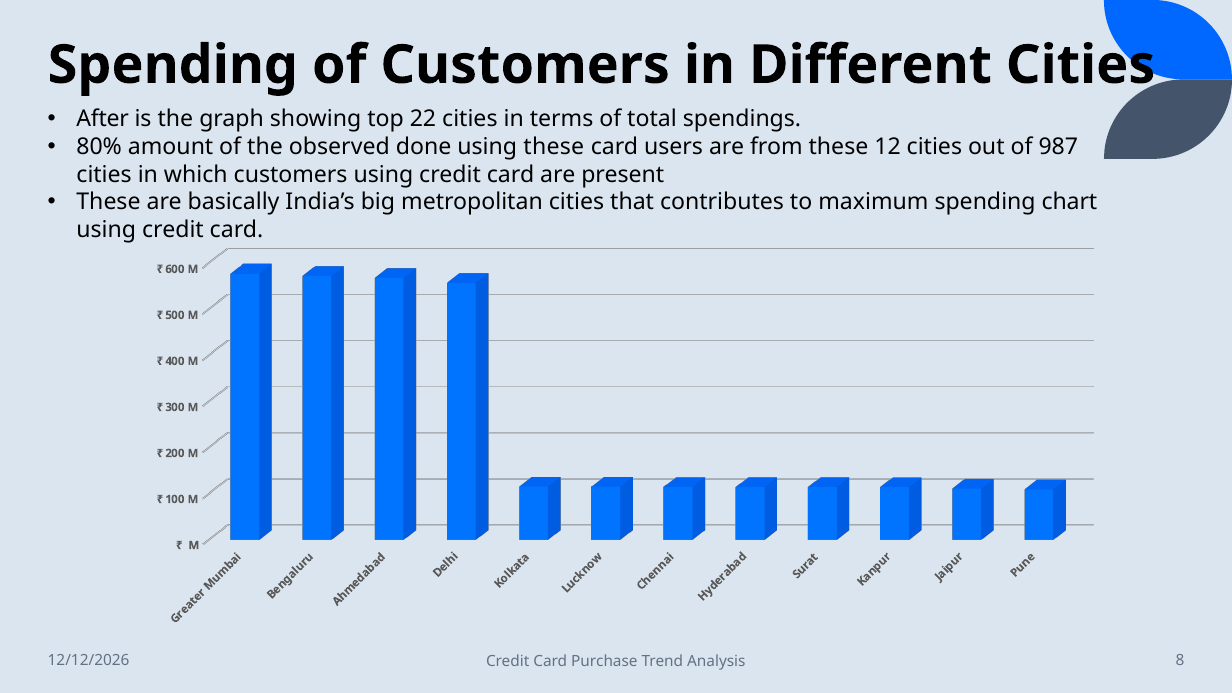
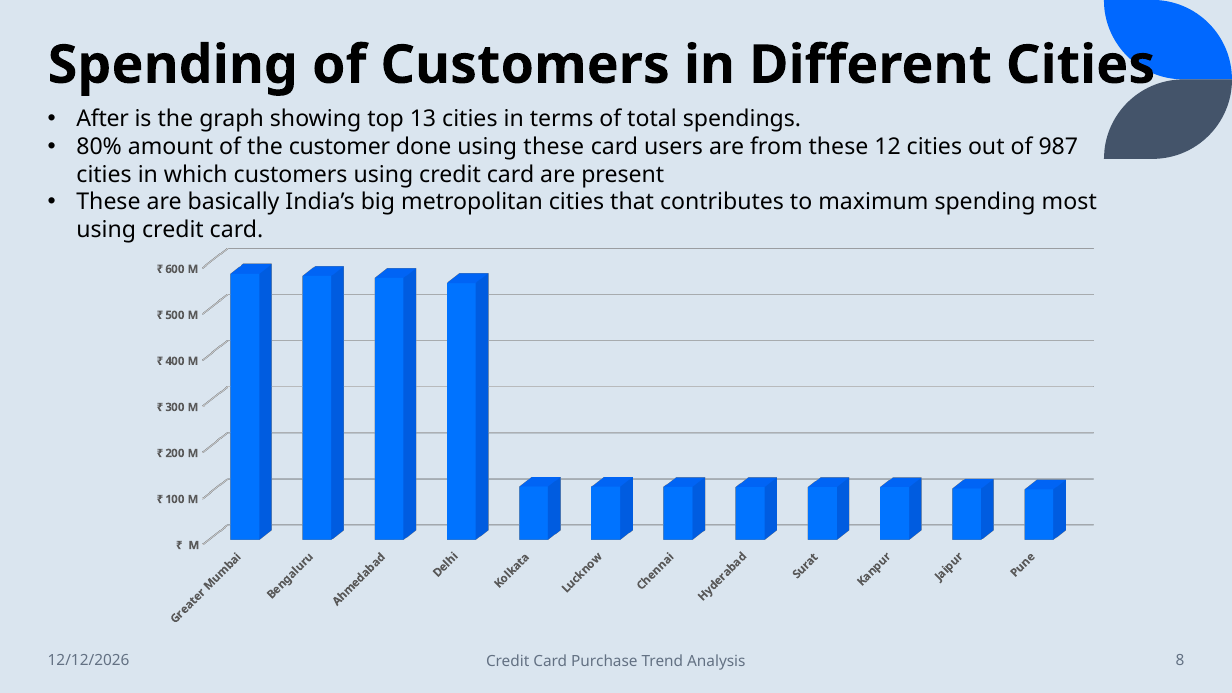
22: 22 -> 13
observed: observed -> customer
chart: chart -> most
